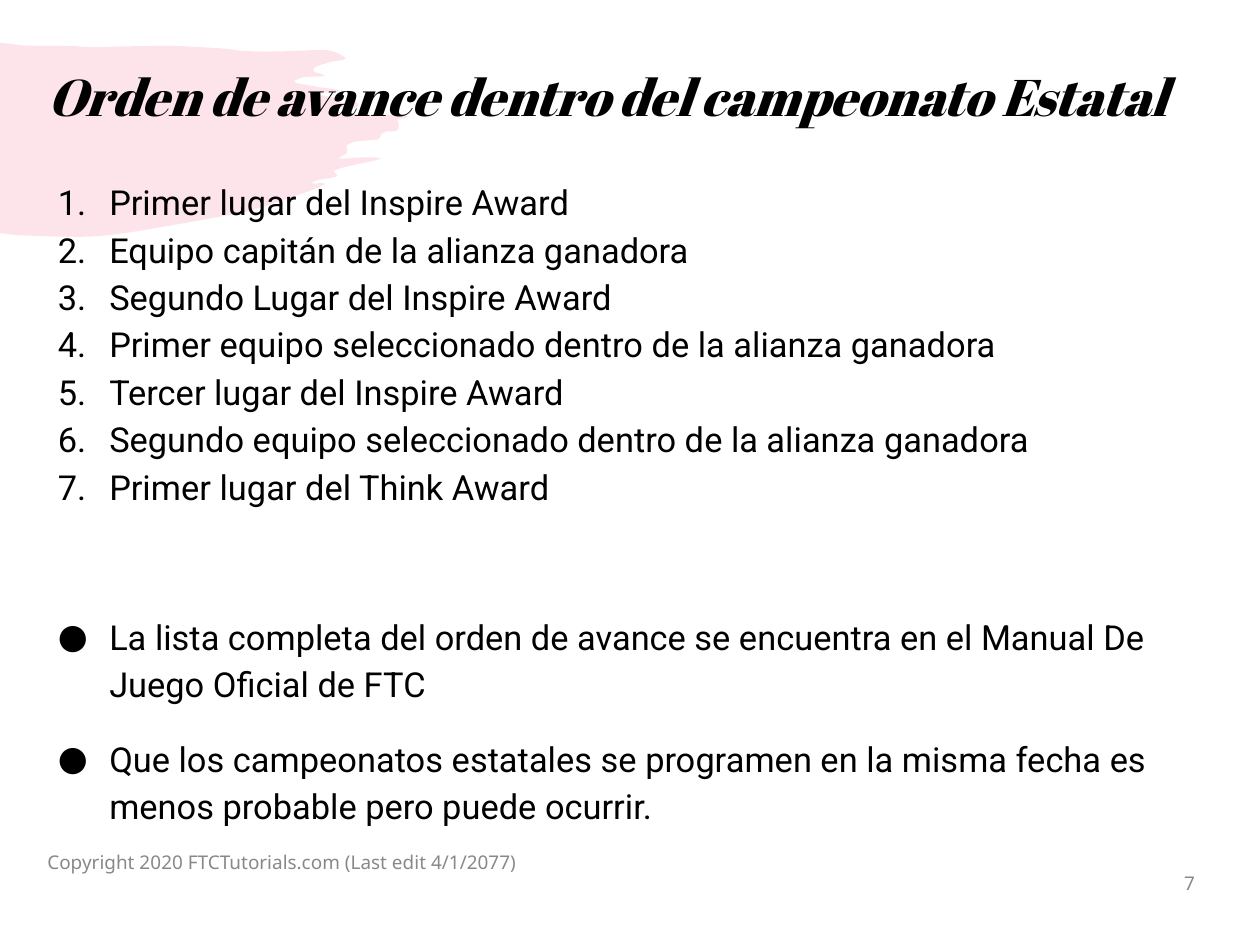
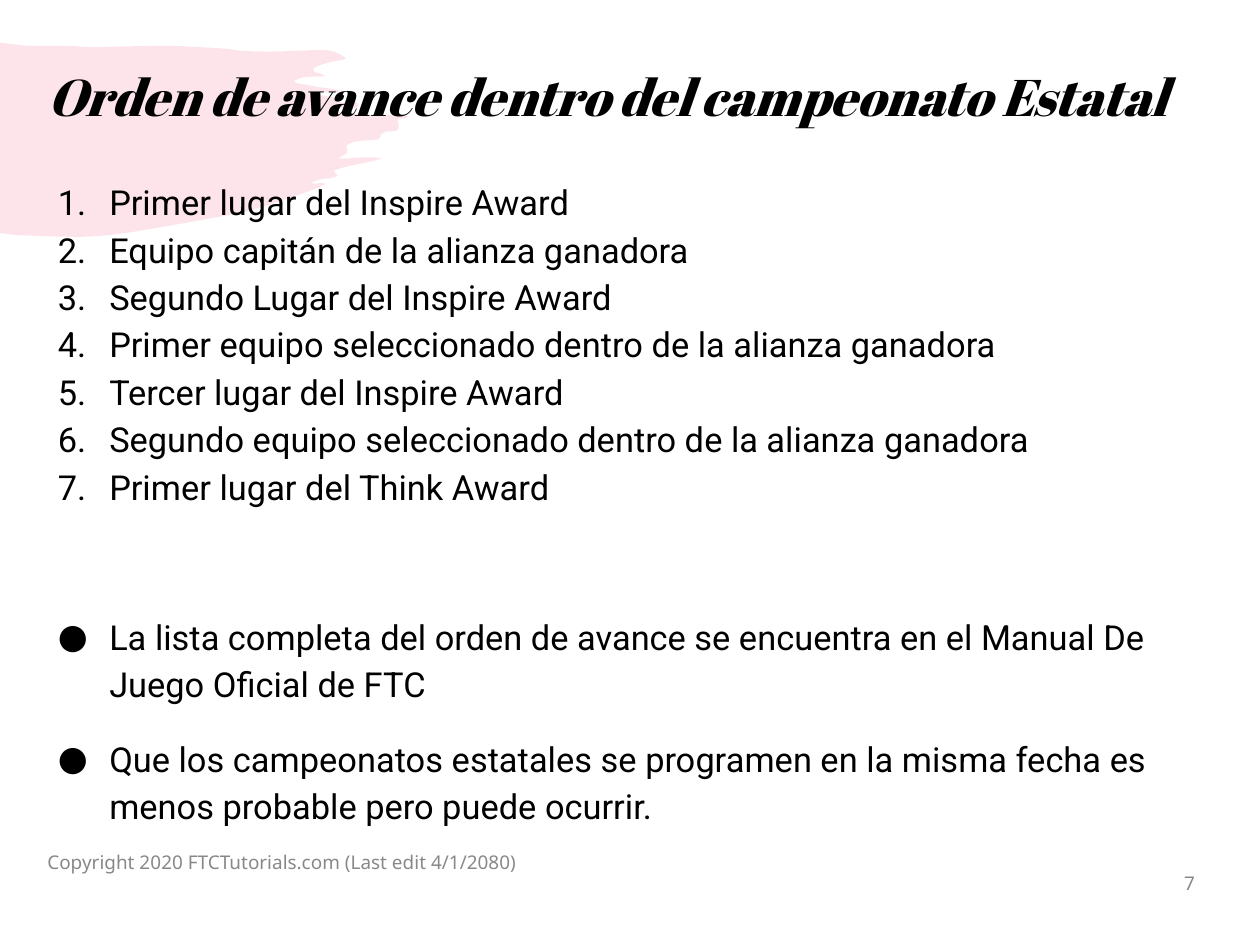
4/1/2077: 4/1/2077 -> 4/1/2080
